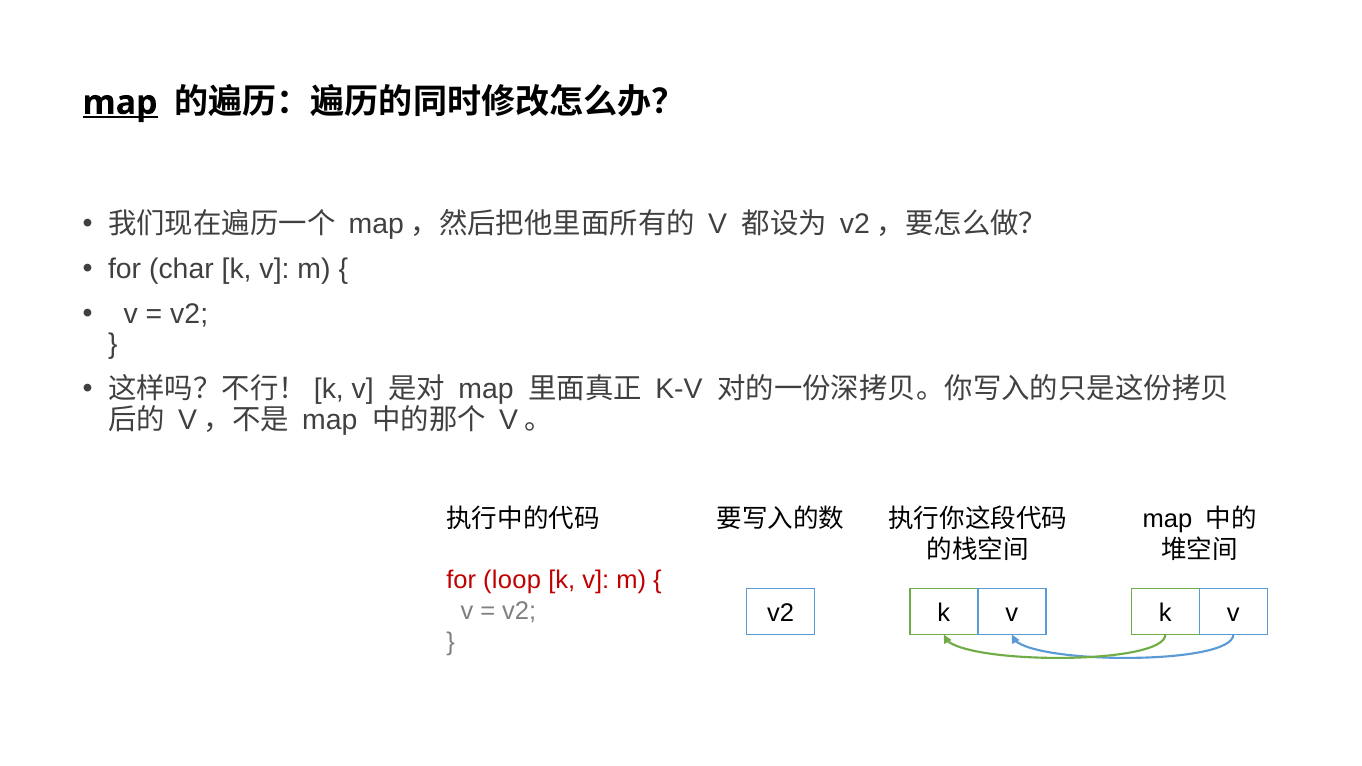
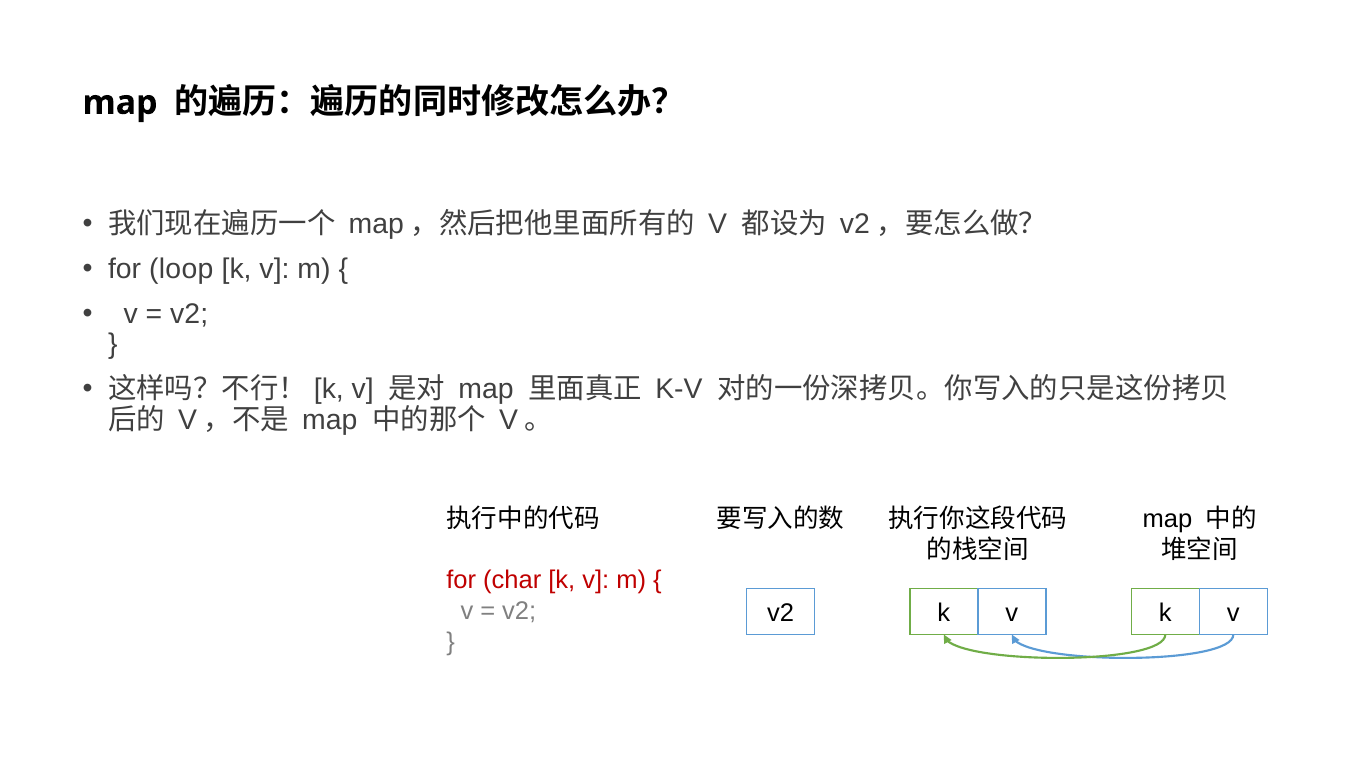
map at (120, 103) underline: present -> none
char: char -> loop
loop: loop -> char
